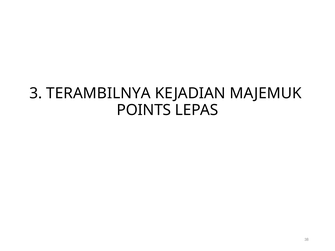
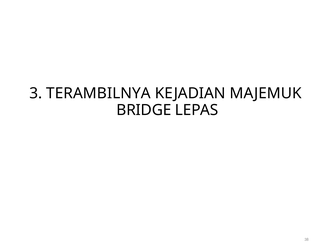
POINTS: POINTS -> BRIDGE
